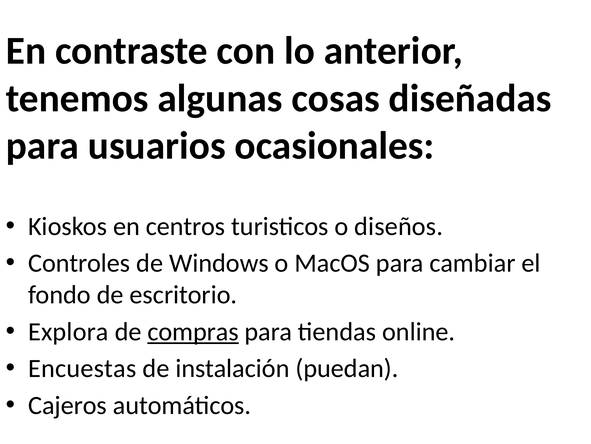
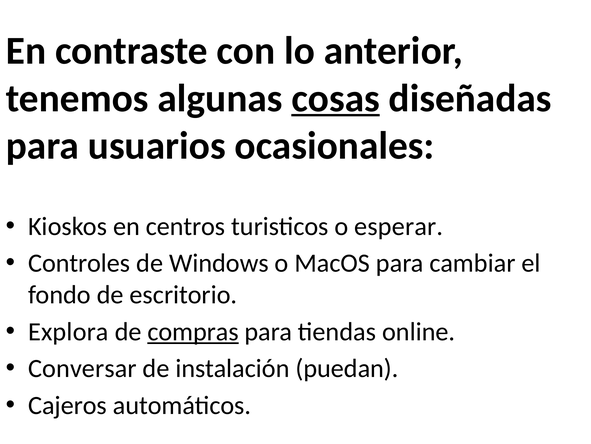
cosas underline: none -> present
diseños: diseños -> esperar
Encuestas: Encuestas -> Conversar
